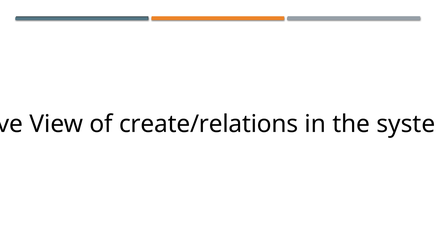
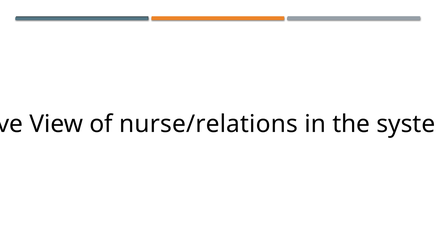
create/relations: create/relations -> nurse/relations
